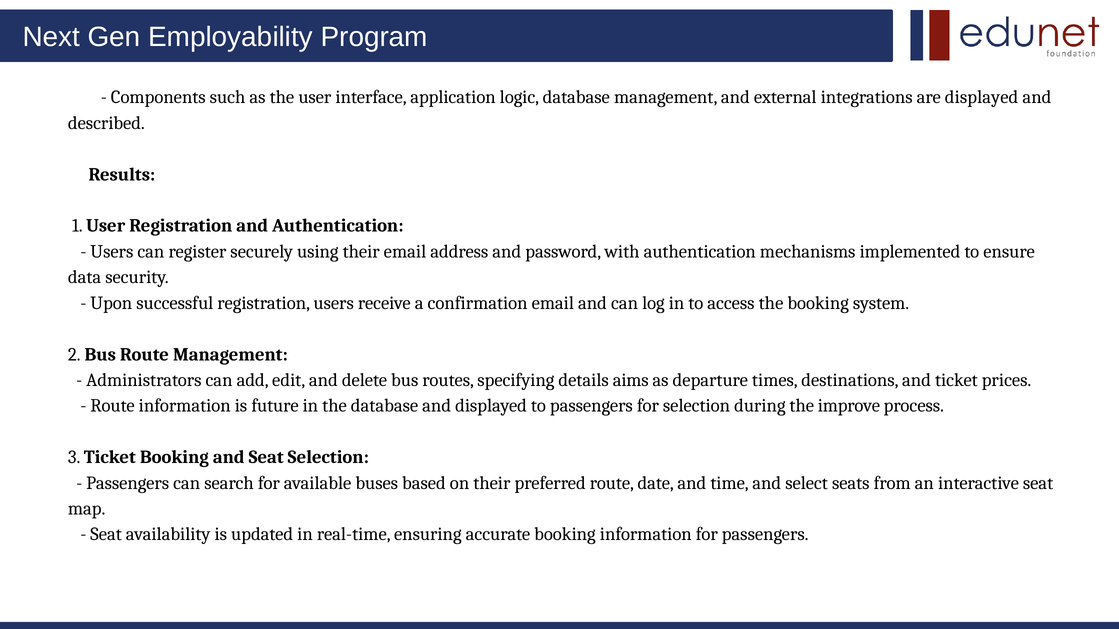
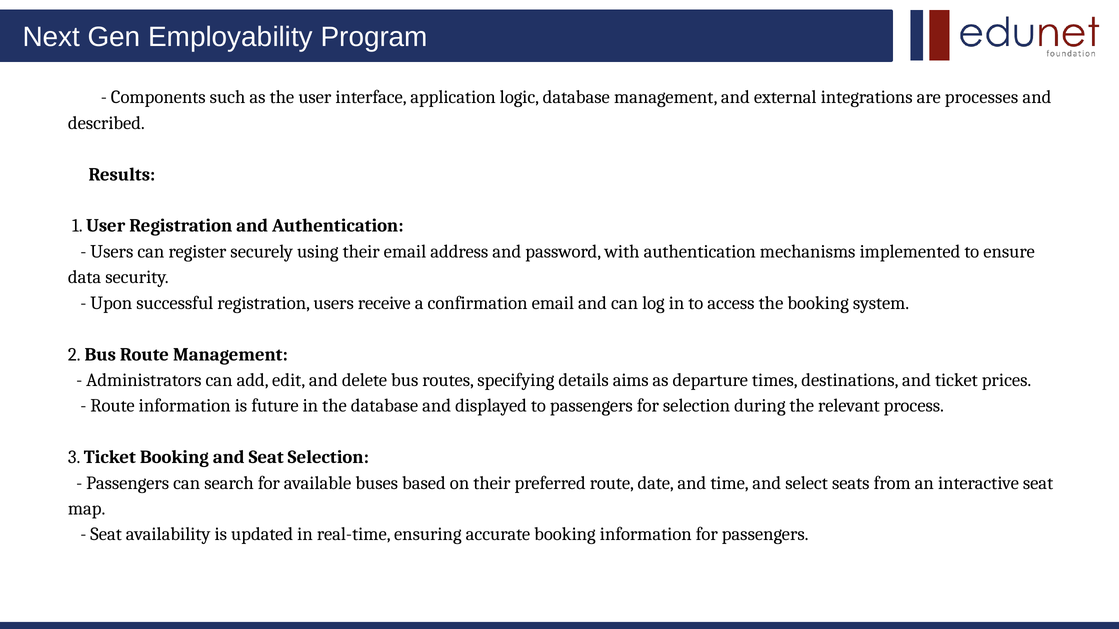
are displayed: displayed -> processes
improve: improve -> relevant
